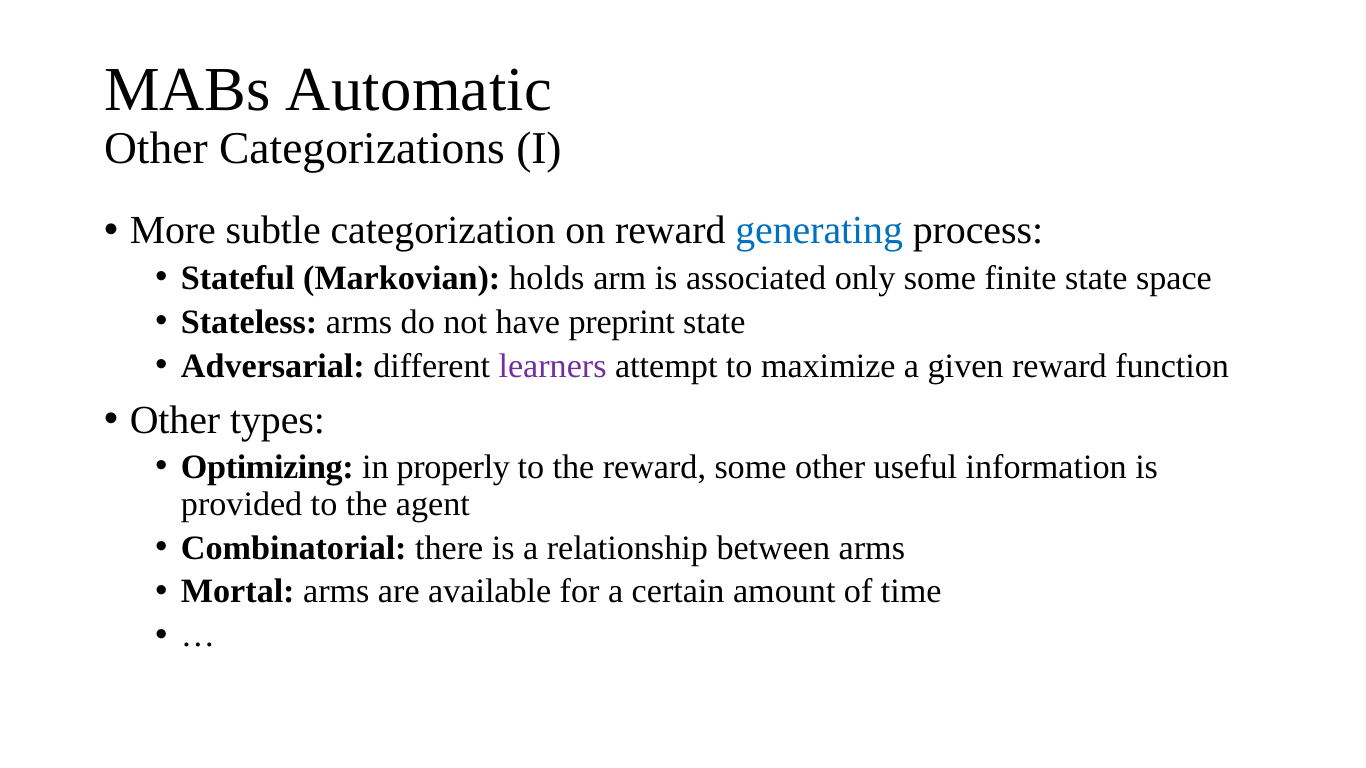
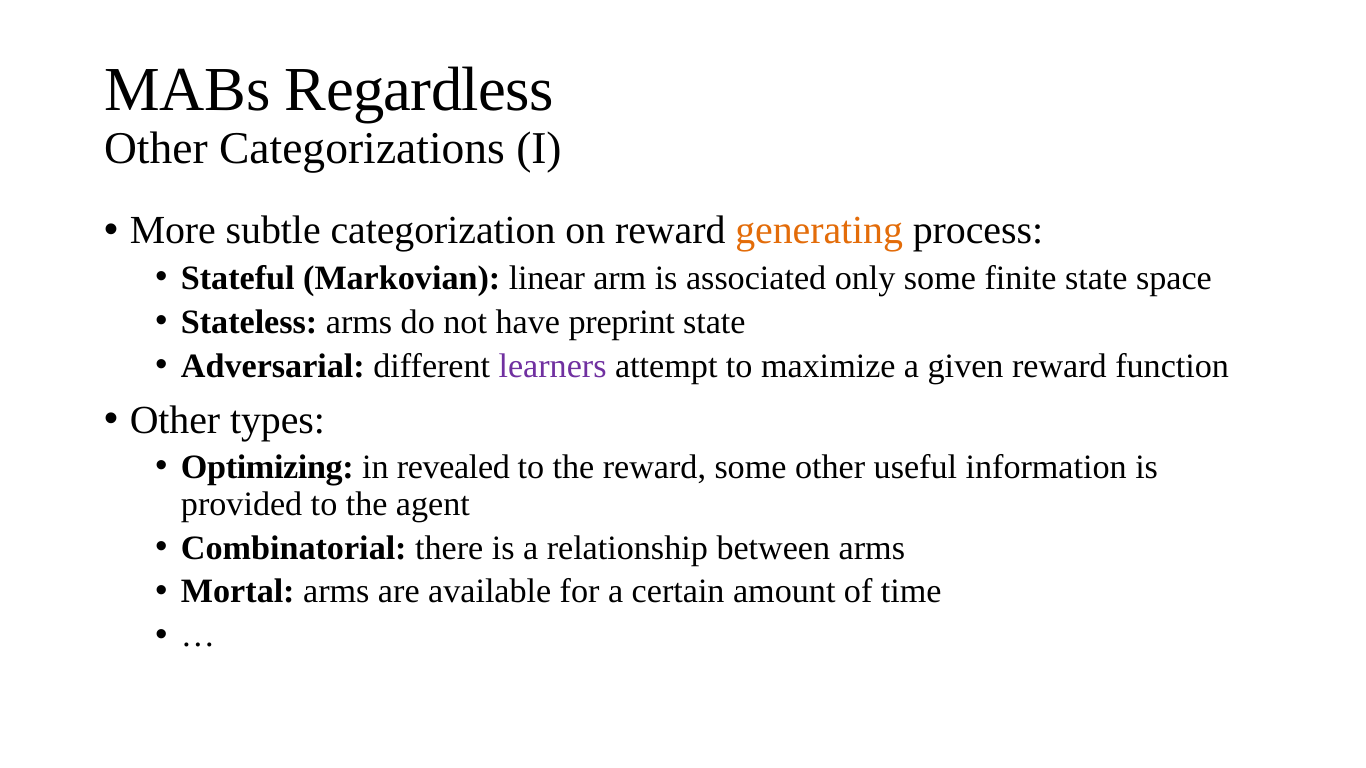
Automatic: Automatic -> Regardless
generating colour: blue -> orange
holds: holds -> linear
properly: properly -> revealed
